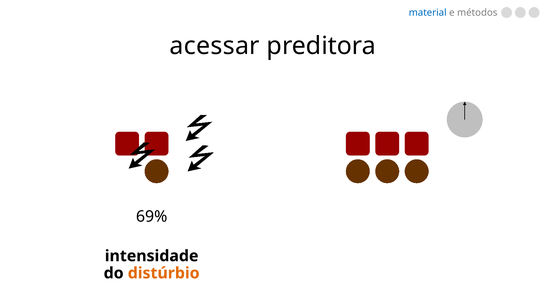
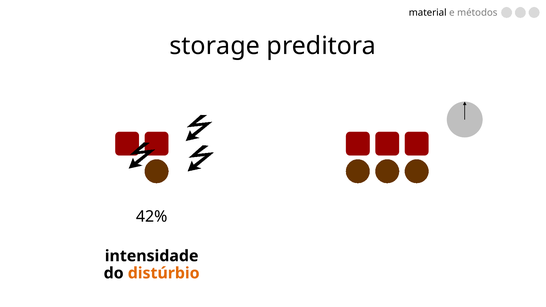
material colour: blue -> black
acessar: acessar -> storage
69%: 69% -> 42%
